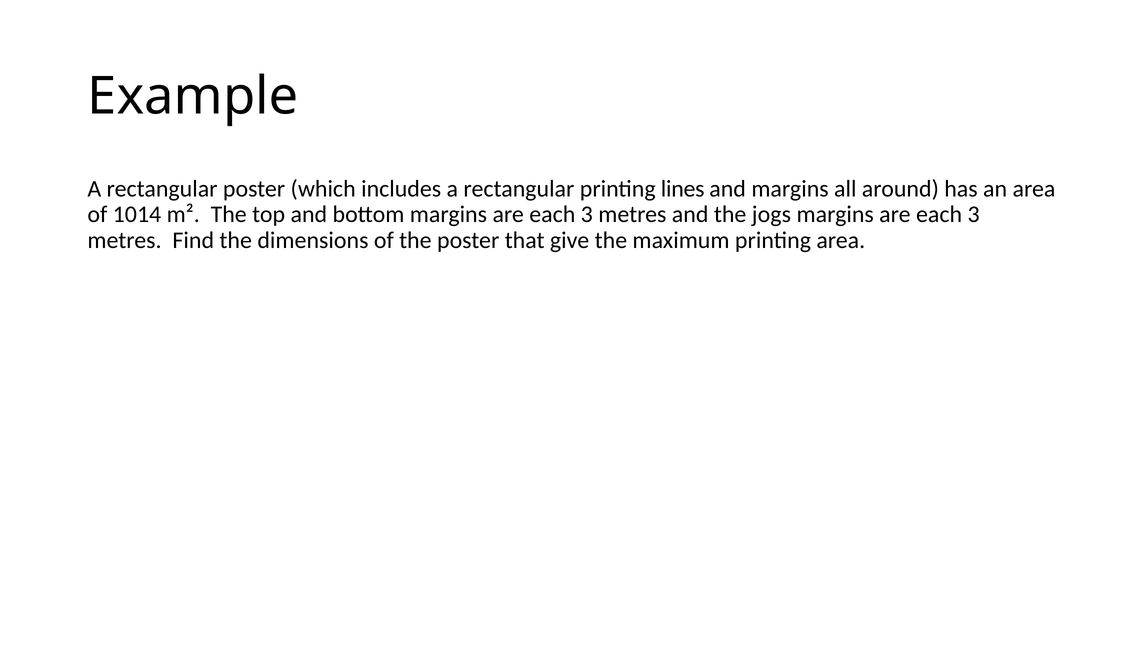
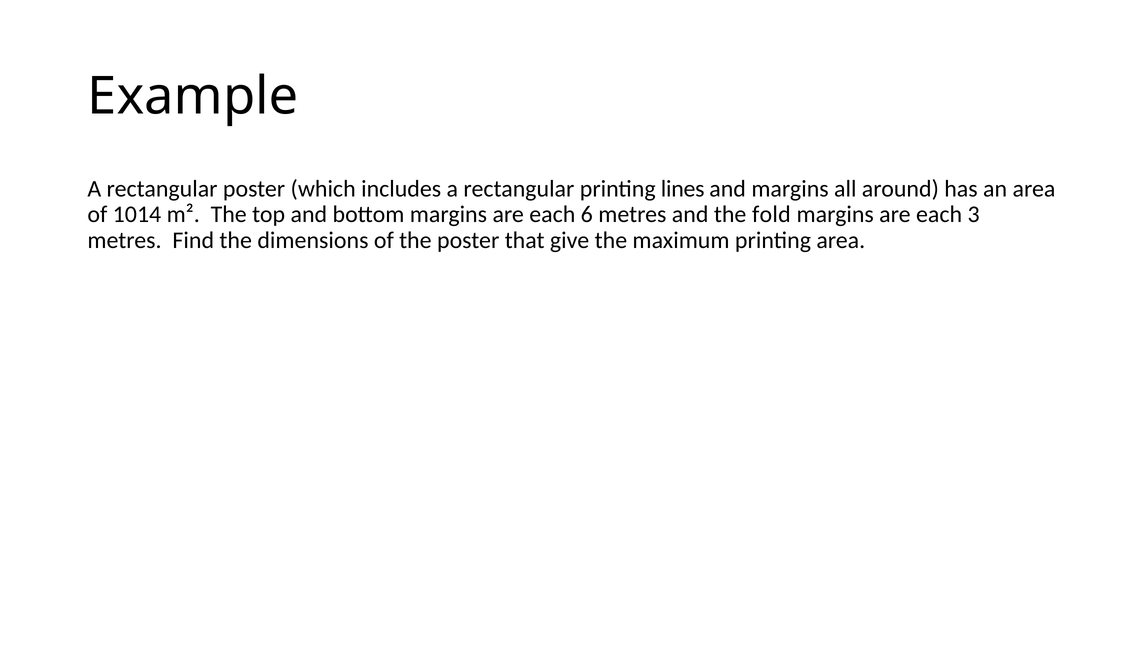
3 at (587, 215): 3 -> 6
jogs: jogs -> fold
